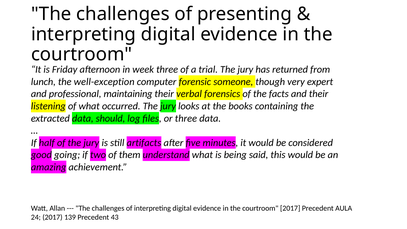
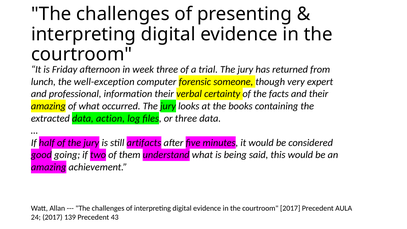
maintaining: maintaining -> information
forensics: forensics -> certainty
listening at (48, 106): listening -> amazing
should: should -> action
